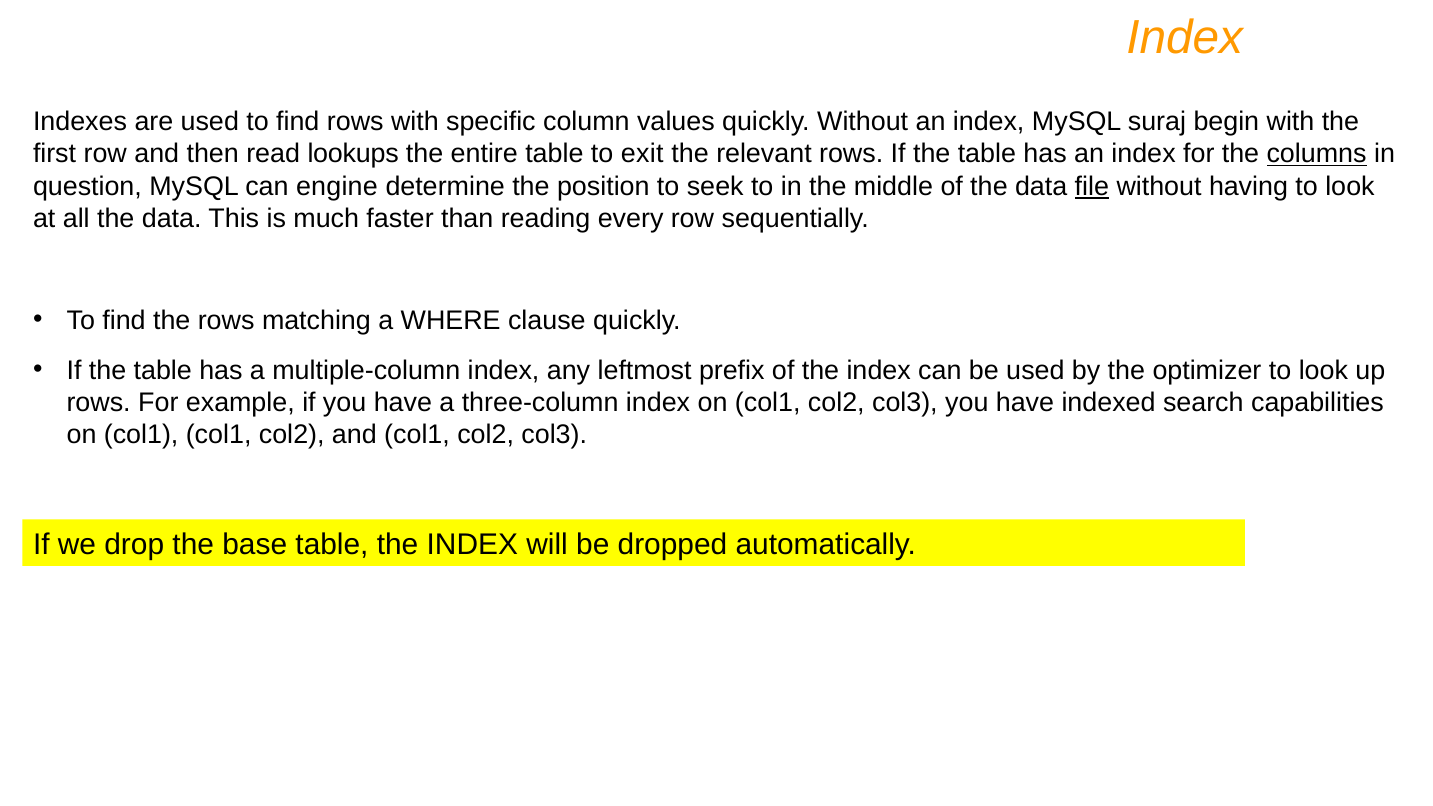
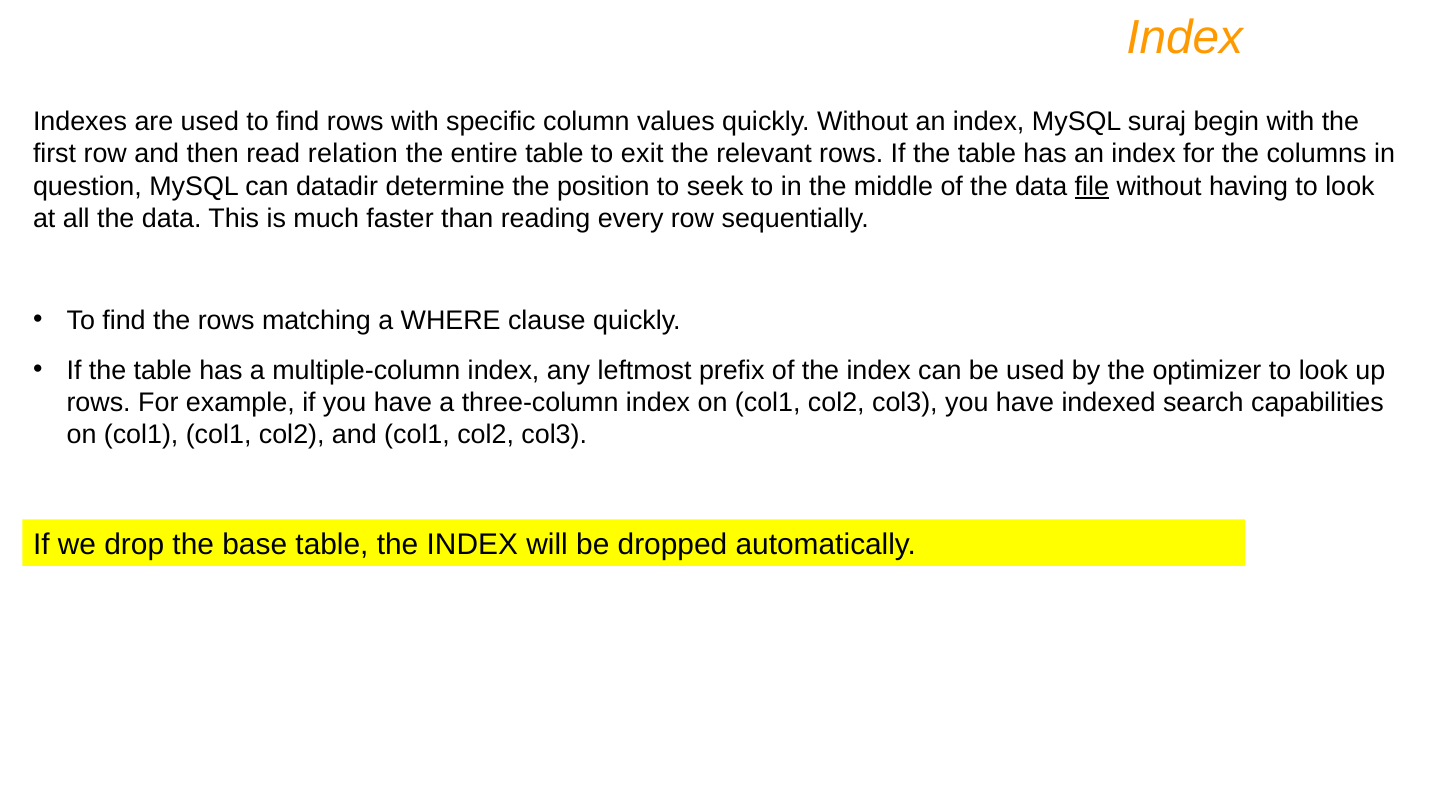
lookups: lookups -> relation
columns underline: present -> none
engine: engine -> datadir
